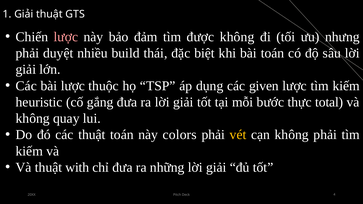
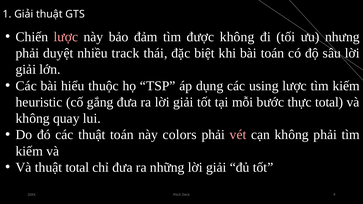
build: build -> track
bài lược: lược -> hiểu
given: given -> using
vét colour: yellow -> pink
thuật with: with -> total
